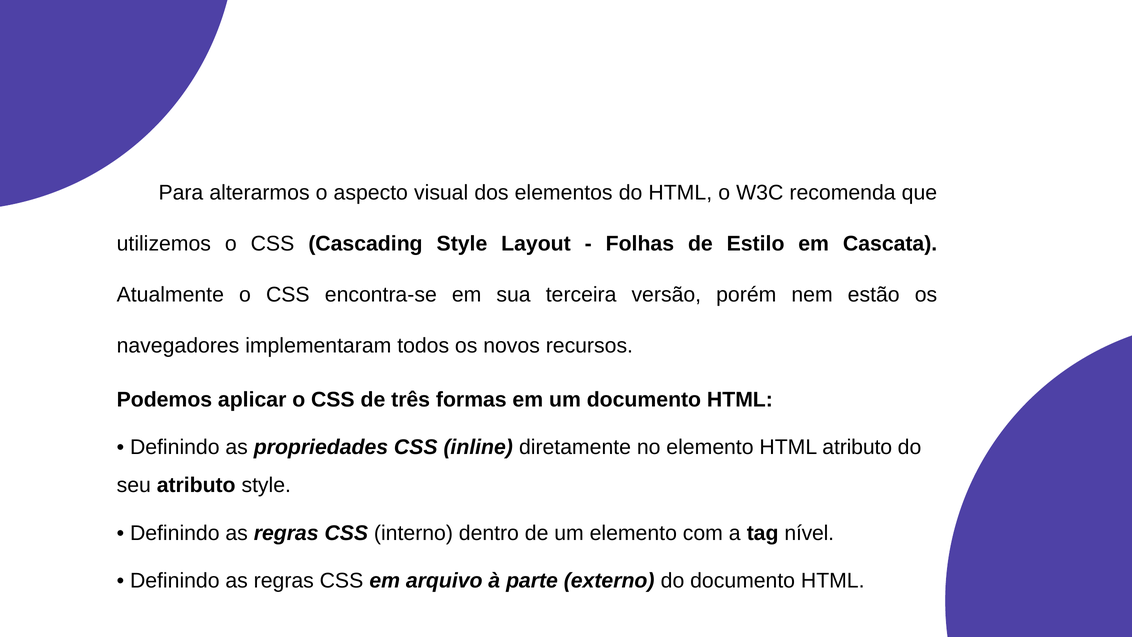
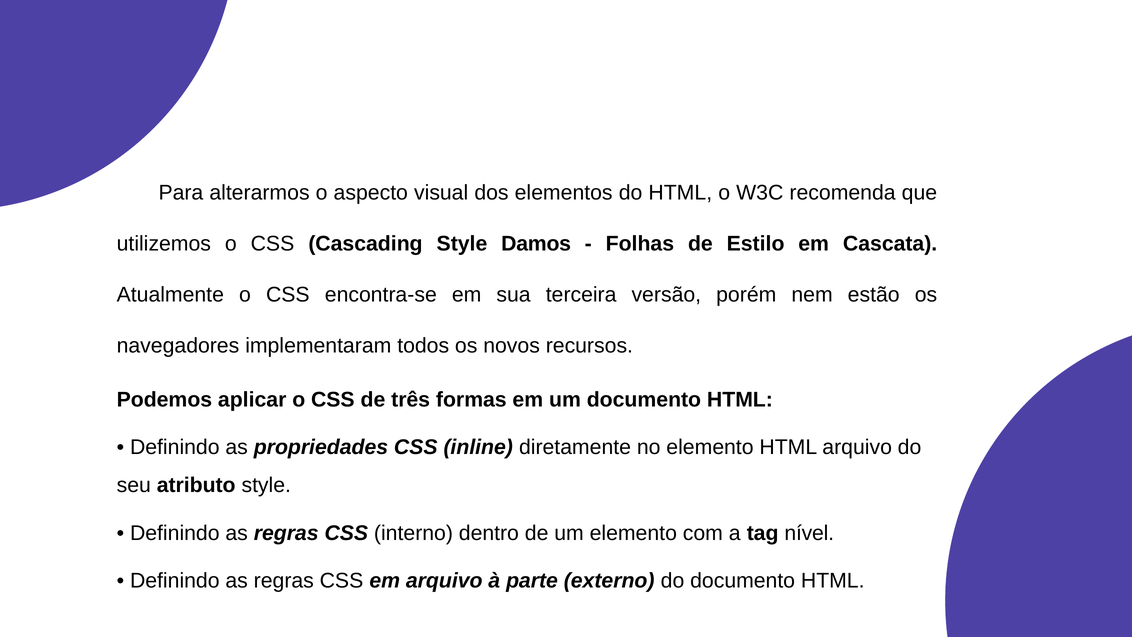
Layout: Layout -> Damos
HTML atributo: atributo -> arquivo
